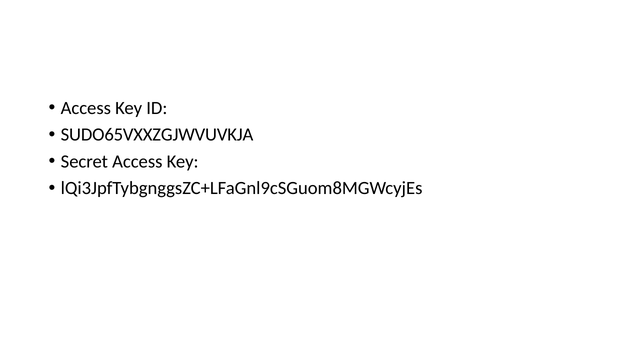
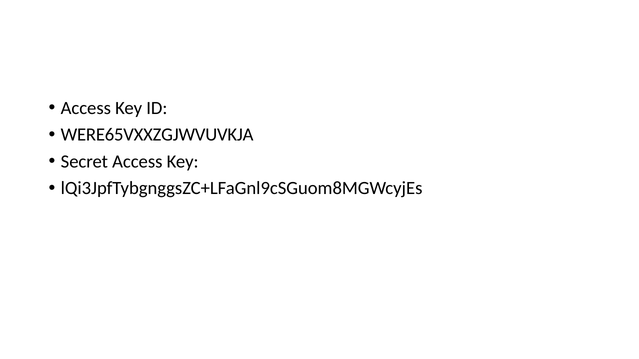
SUDO65VXXZGJWVUVKJA: SUDO65VXXZGJWVUVKJA -> WERE65VXXZGJWVUVKJA
